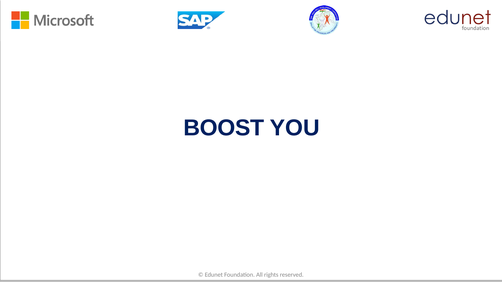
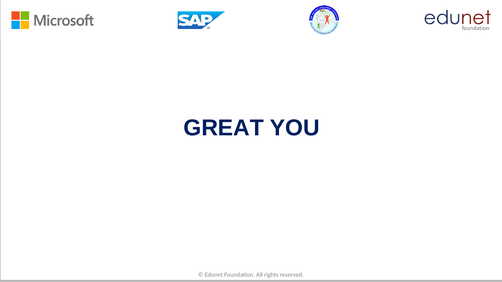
BOOST: BOOST -> GREAT
